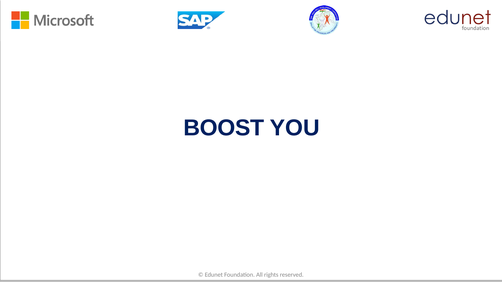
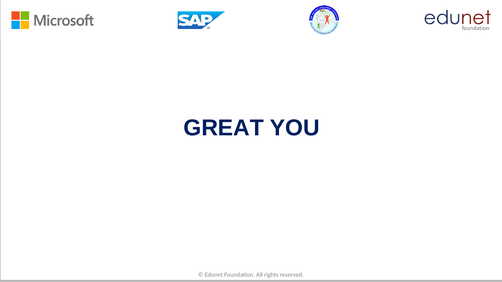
BOOST: BOOST -> GREAT
